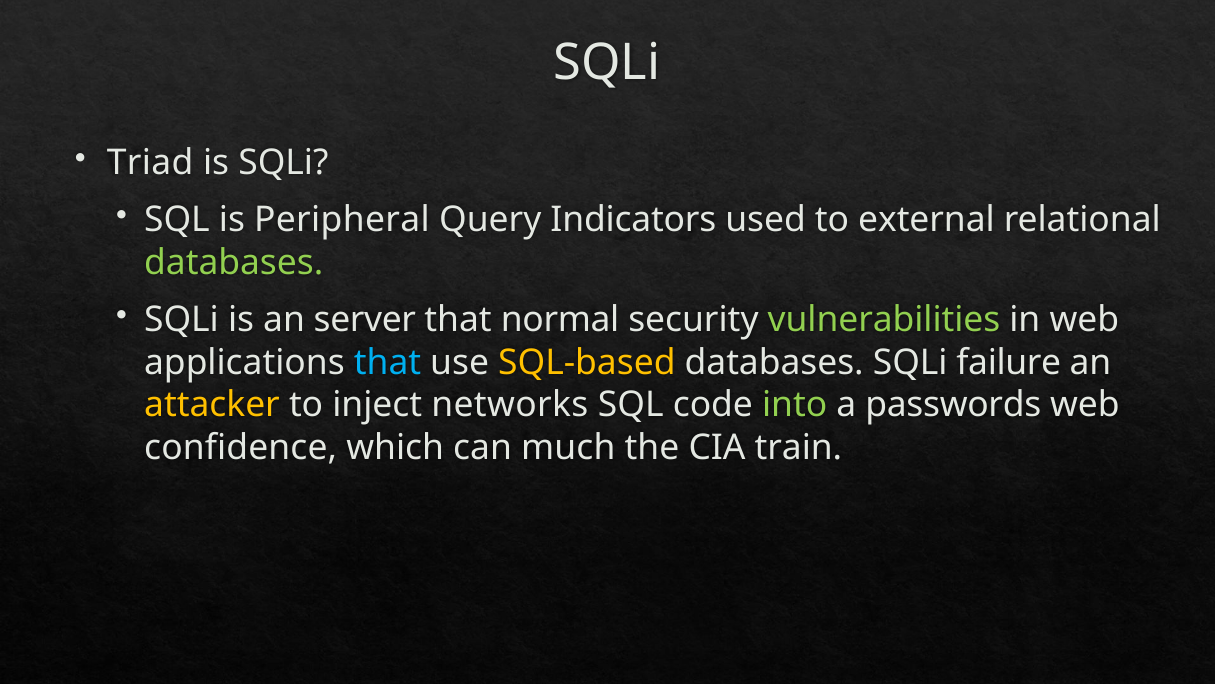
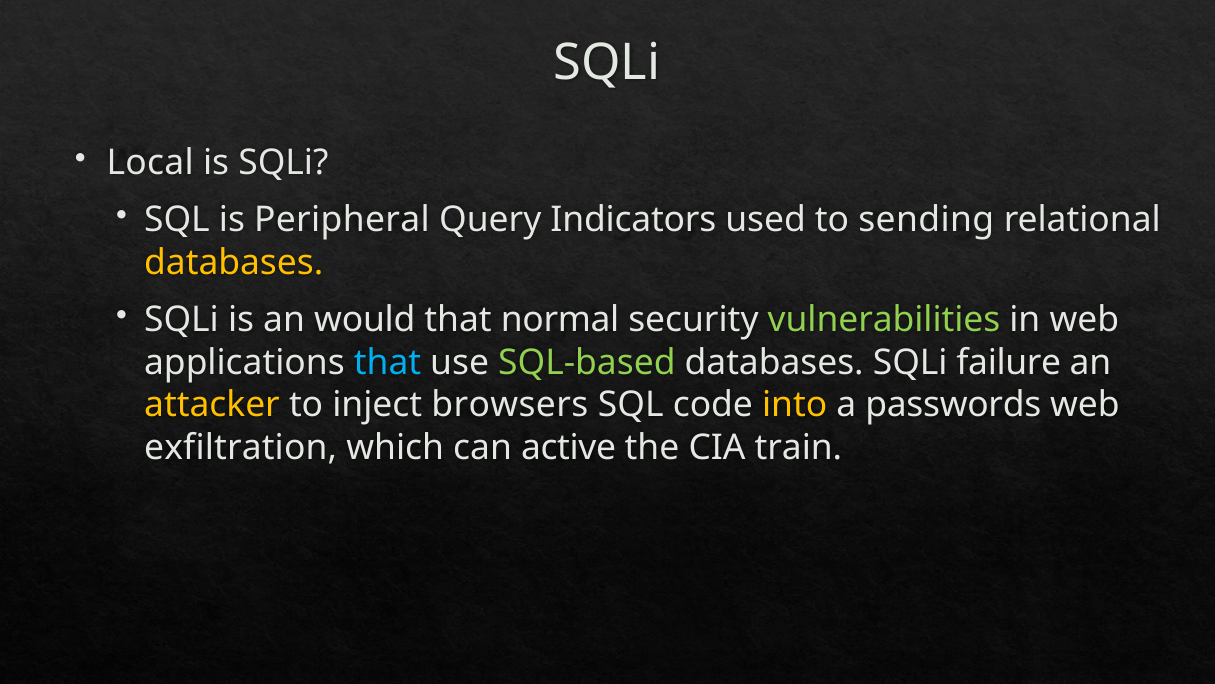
Triad: Triad -> Local
external: external -> sending
databases at (234, 263) colour: light green -> yellow
server: server -> would
SQL-based colour: yellow -> light green
networks: networks -> browsers
into colour: light green -> yellow
confidence: confidence -> exfiltration
much: much -> active
